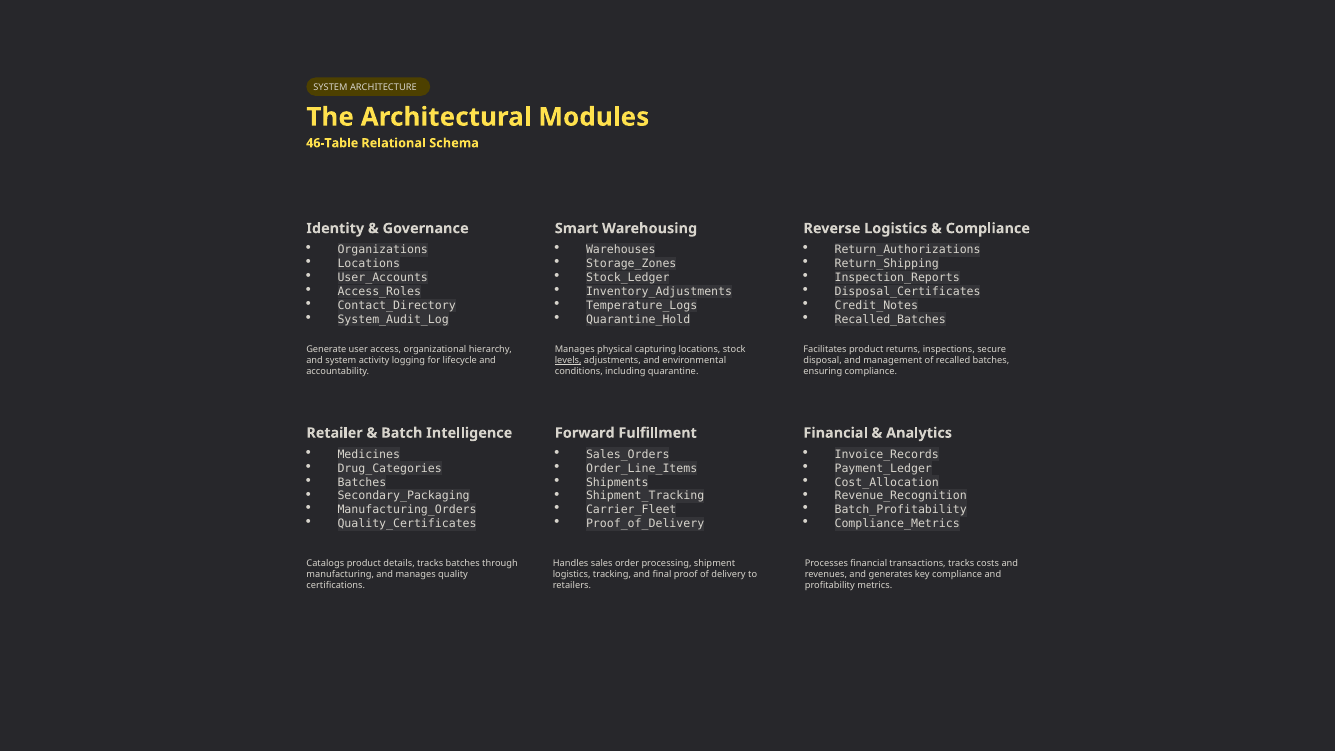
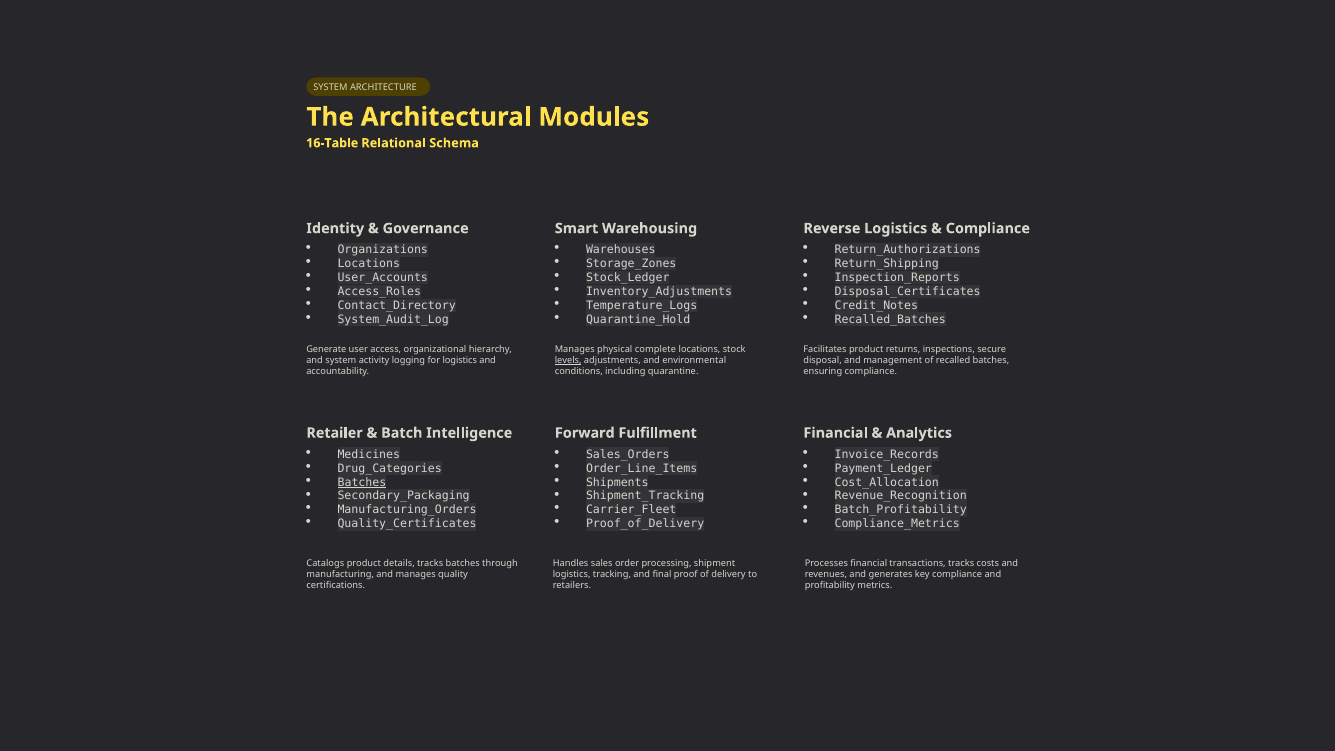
46-Table: 46-Table -> 16-Table
capturing: capturing -> complete
for lifecycle: lifecycle -> logistics
Batches at (362, 482) underline: none -> present
